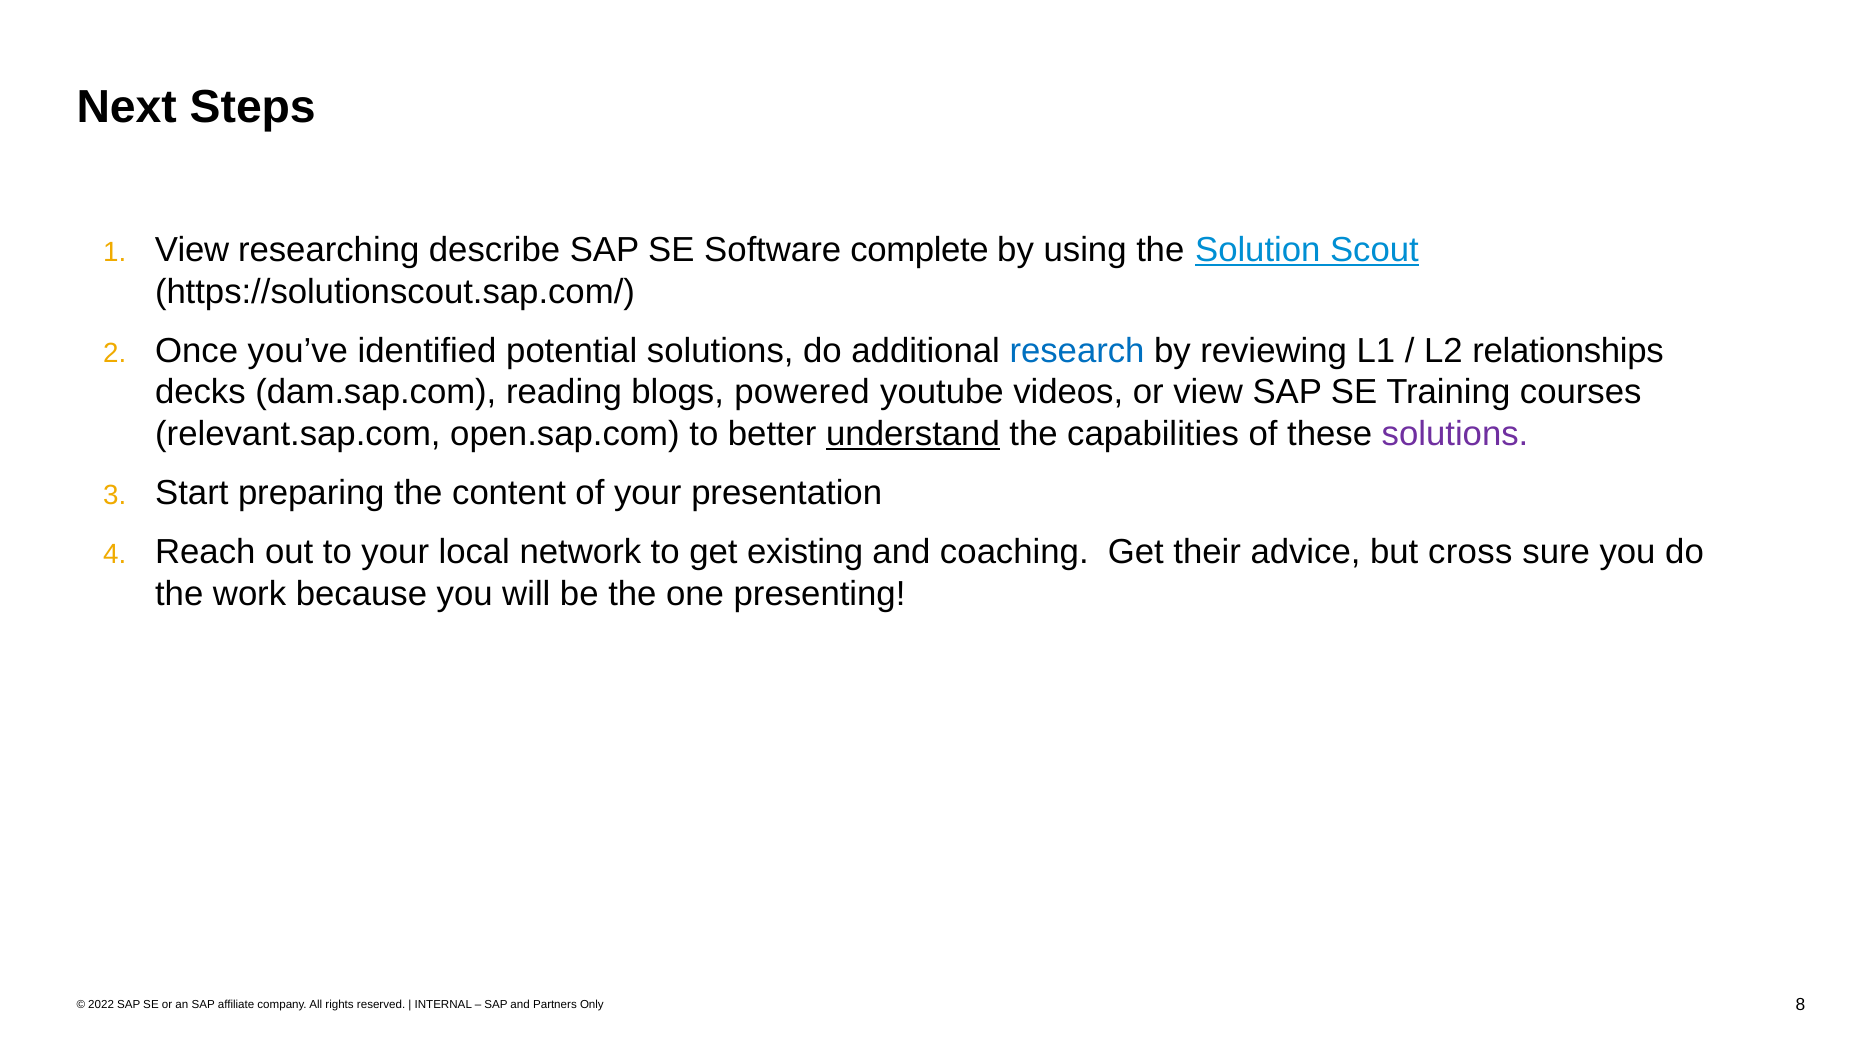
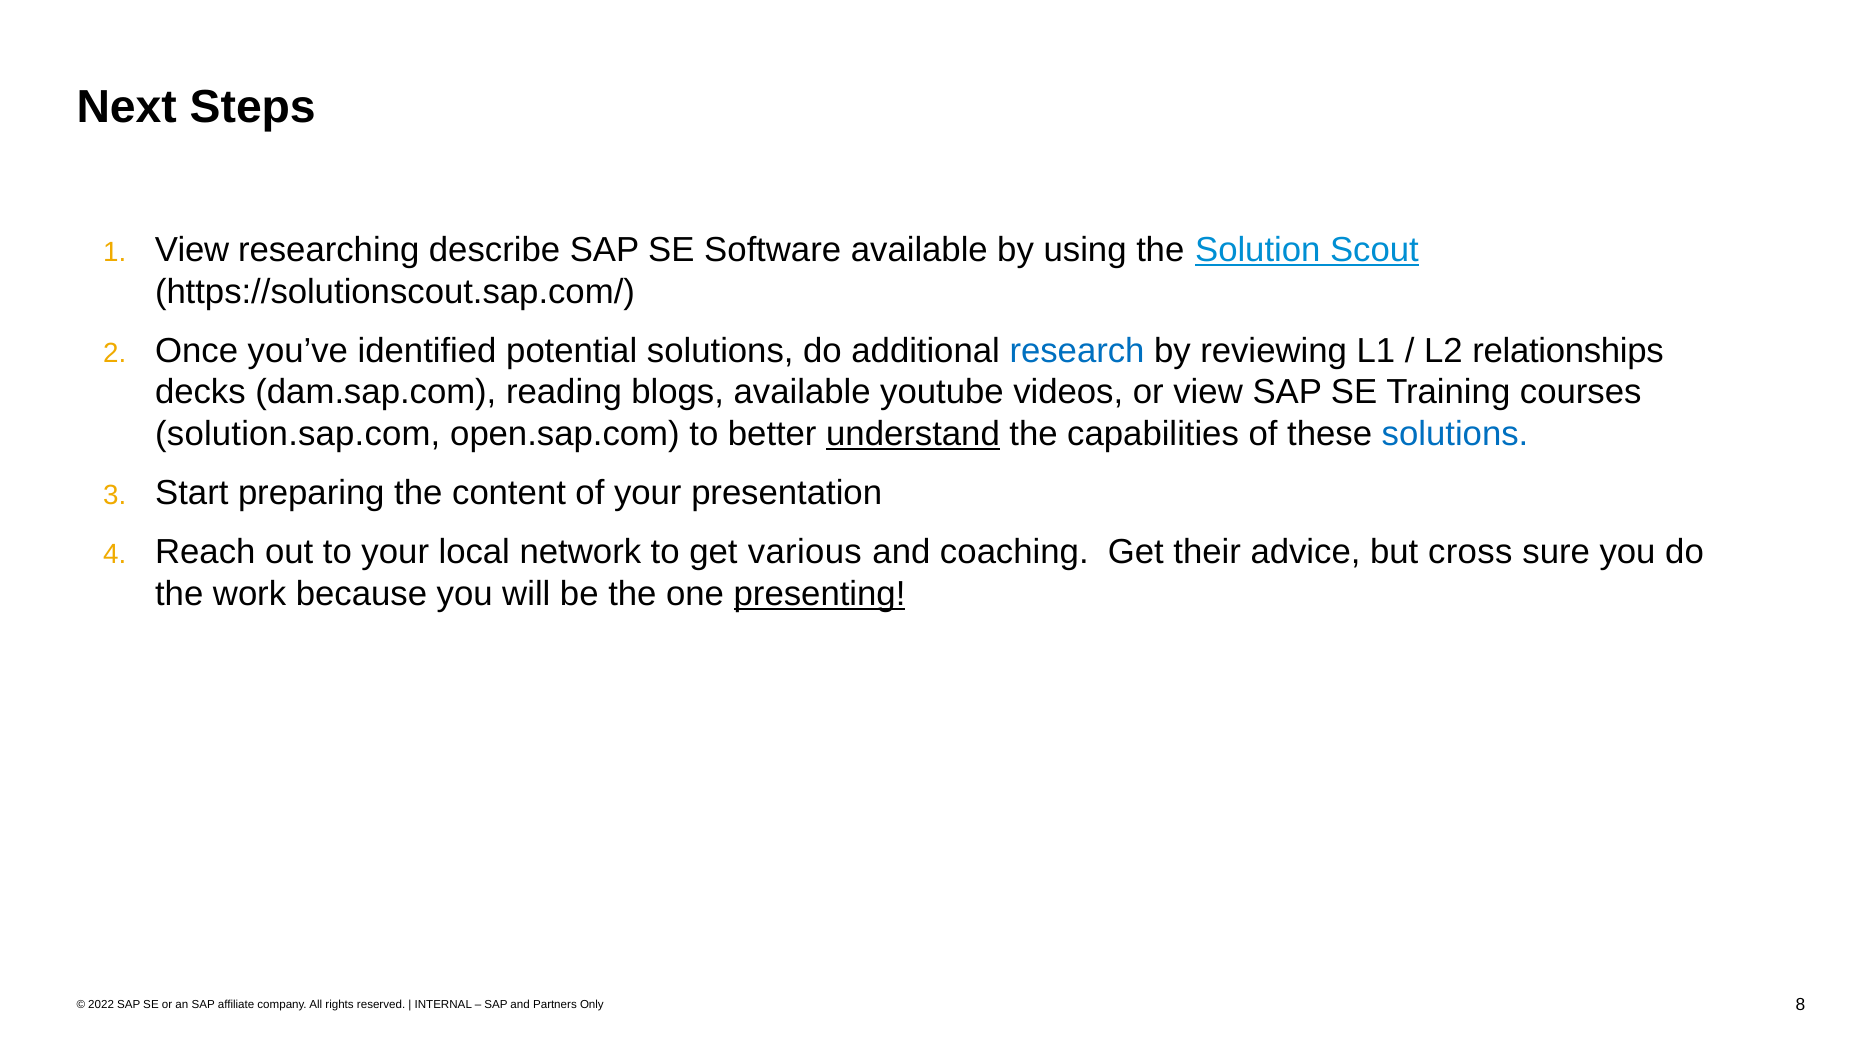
Software complete: complete -> available
blogs powered: powered -> available
relevant.sap.com: relevant.sap.com -> solution.sap.com
solutions at (1455, 434) colour: purple -> blue
existing: existing -> various
presenting underline: none -> present
